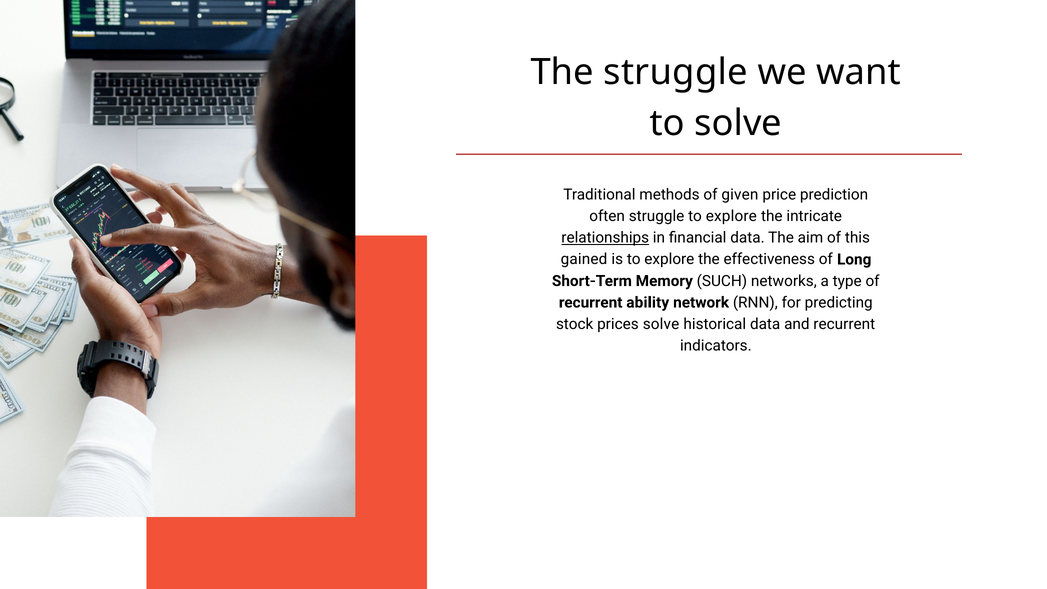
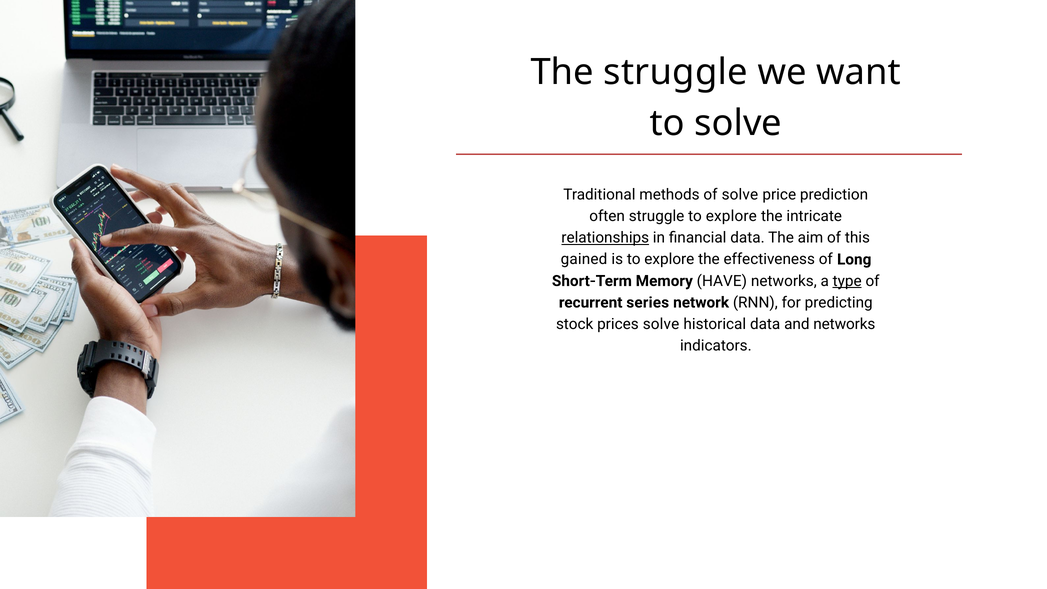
of given: given -> solve
SUCH: SUCH -> HAVE
type underline: none -> present
ability: ability -> series
and recurrent: recurrent -> networks
